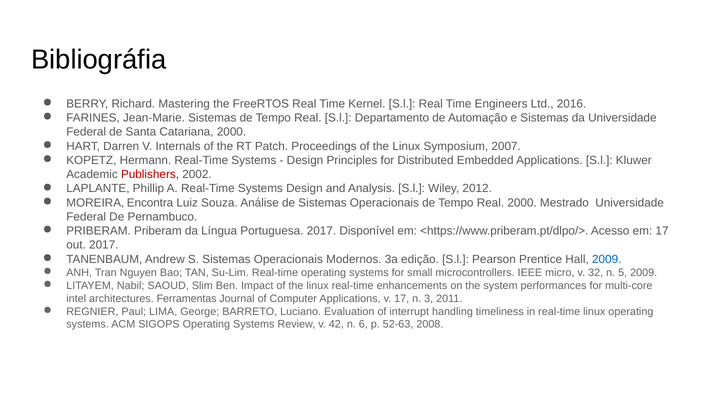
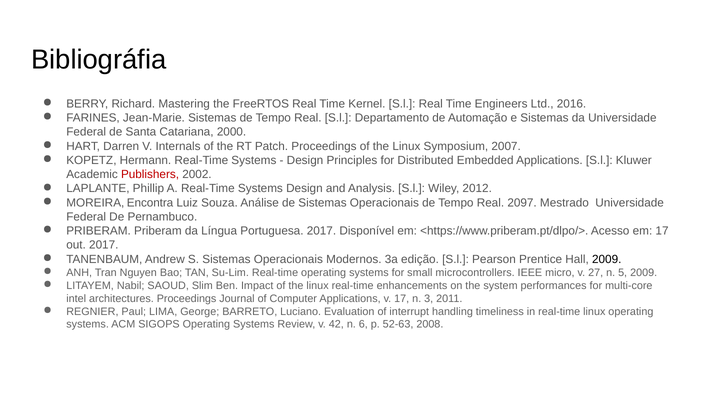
Real 2000: 2000 -> 2097
2009 at (607, 259) colour: blue -> black
32: 32 -> 27
architectures Ferramentas: Ferramentas -> Proceedings
